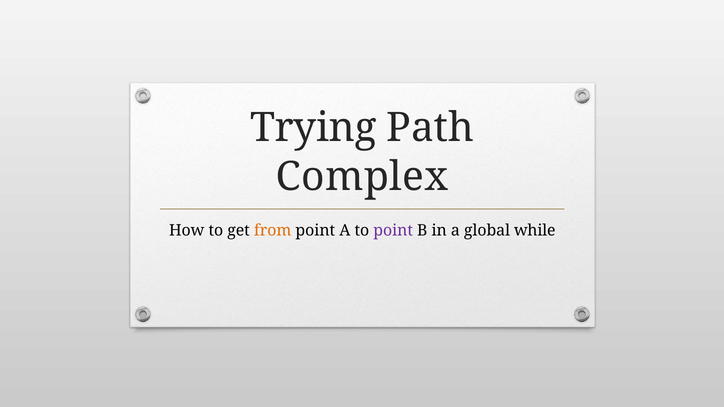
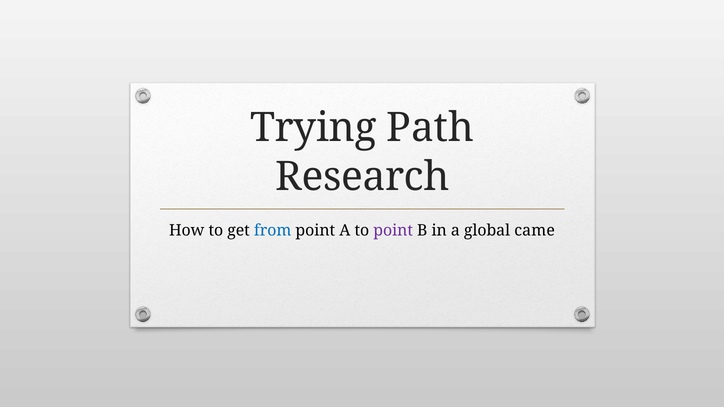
Complex: Complex -> Research
from colour: orange -> blue
while: while -> came
